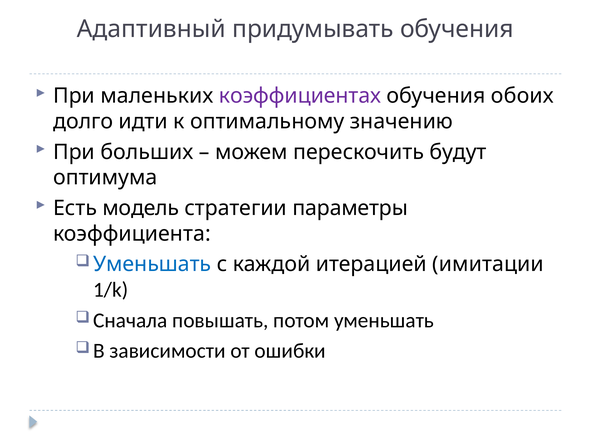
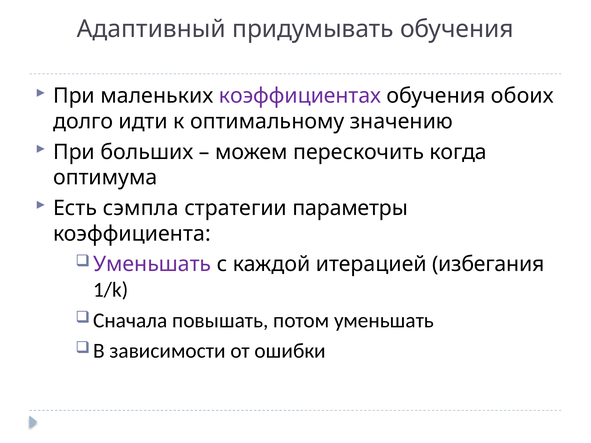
будут: будут -> когда
модель: модель -> сэмпла
Уменьшать at (152, 264) colour: blue -> purple
имитации: имитации -> избегания
